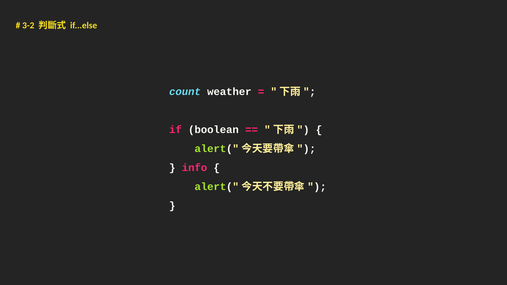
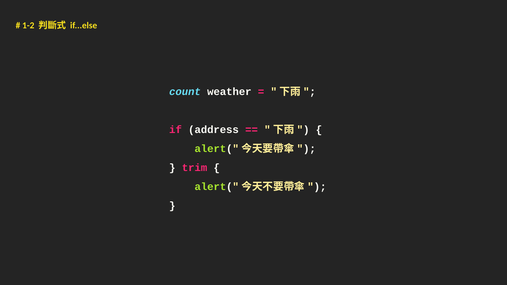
3-2: 3-2 -> 1-2
boolean: boolean -> address
info: info -> trim
